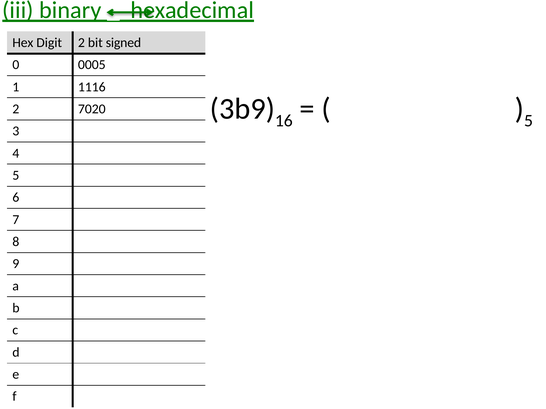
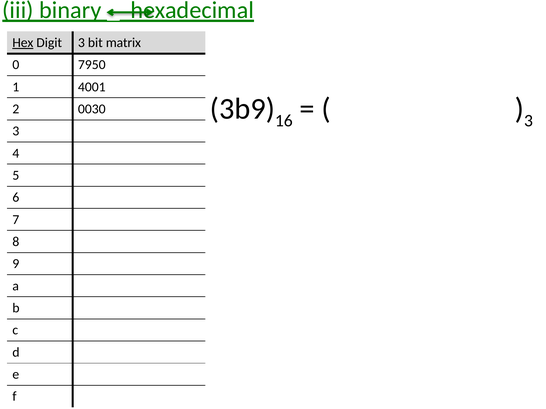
Hex underline: none -> present
Digit 2: 2 -> 3
signed: signed -> matrix
0005: 0005 -> 7950
1116: 1116 -> 4001
5 at (529, 121): 5 -> 3
7020: 7020 -> 0030
